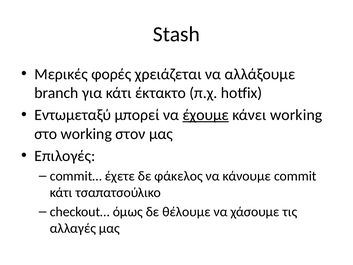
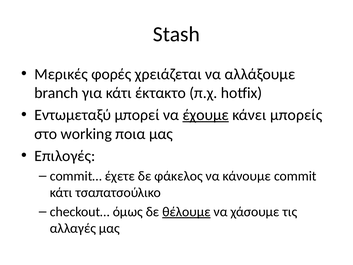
κάνει working: working -> μπορείς
στον: στον -> ποια
θέλουμε underline: none -> present
